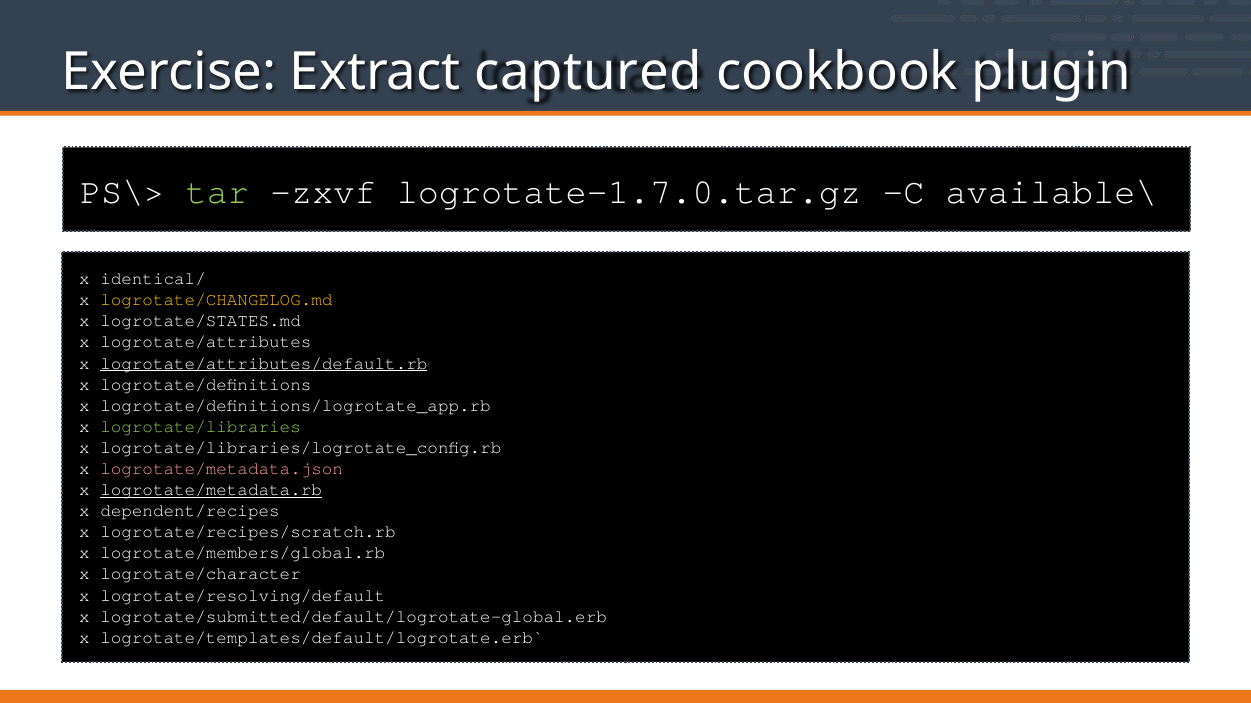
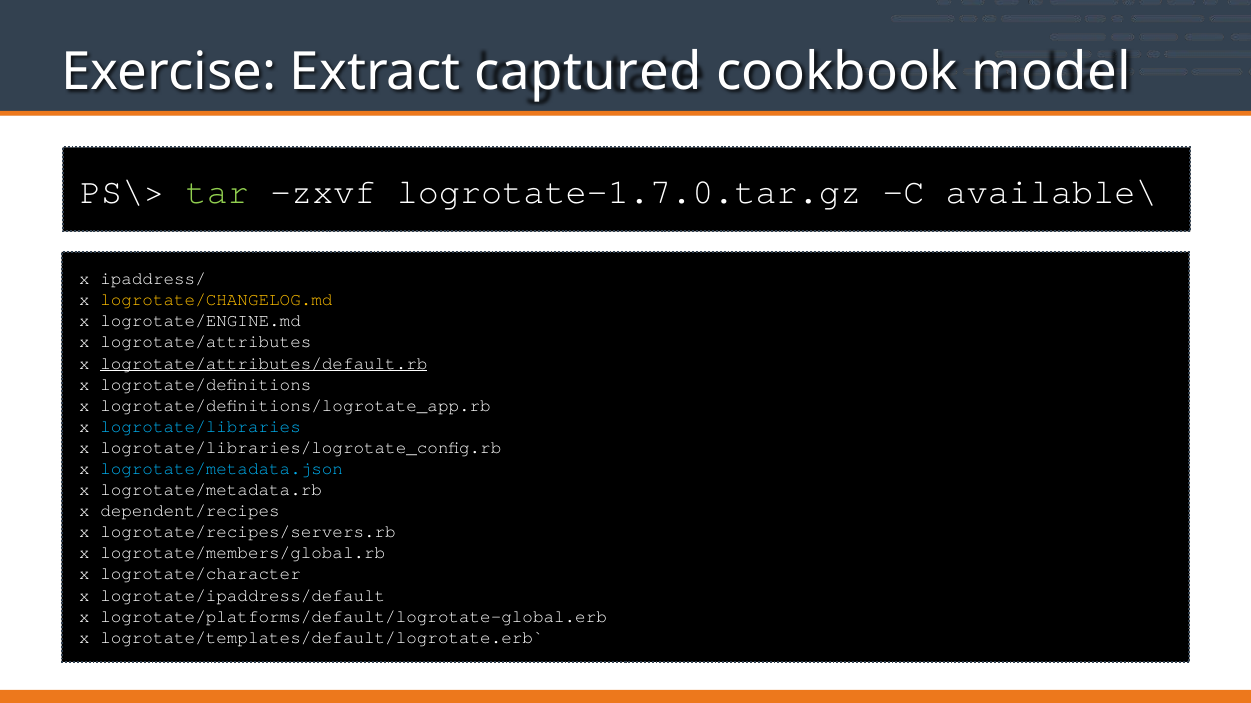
plugin: plugin -> model
identical/: identical/ -> ipaddress/
logrotate/STATES.md: logrotate/STATES.md -> logrotate/ENGINE.md
logrotate/libraries colour: light green -> light blue
logrotate/metadata.json colour: pink -> light blue
logrotate/metadata.rb underline: present -> none
logrotate/recipes/scratch.rb: logrotate/recipes/scratch.rb -> logrotate/recipes/servers.rb
logrotate/resolving/default: logrotate/resolving/default -> logrotate/ipaddress/default
logrotate/submitted/default/logrotate-global.erb: logrotate/submitted/default/logrotate-global.erb -> logrotate/platforms/default/logrotate-global.erb
